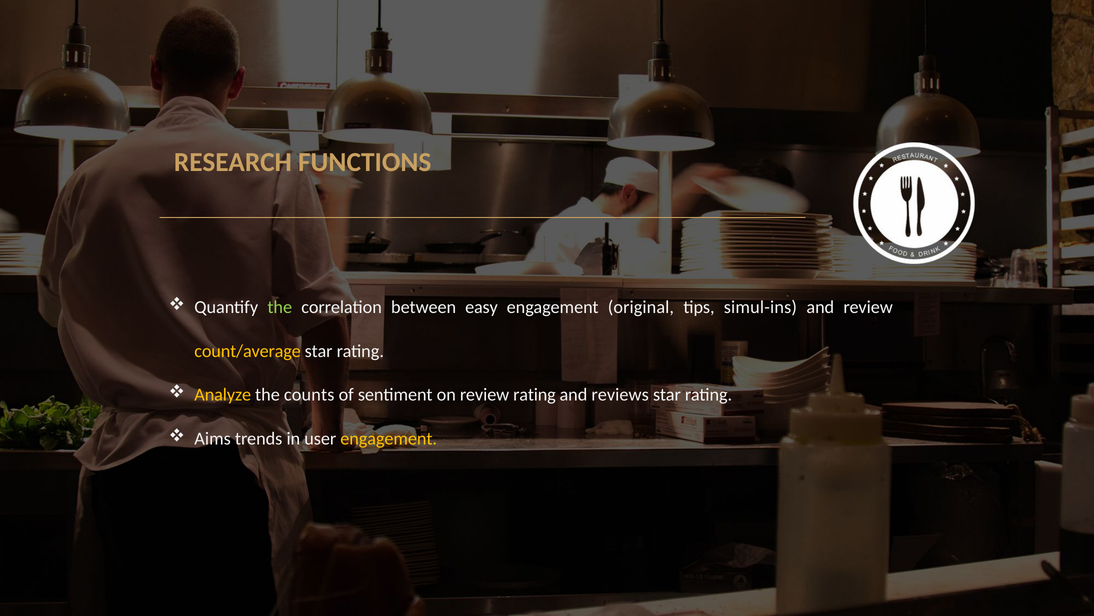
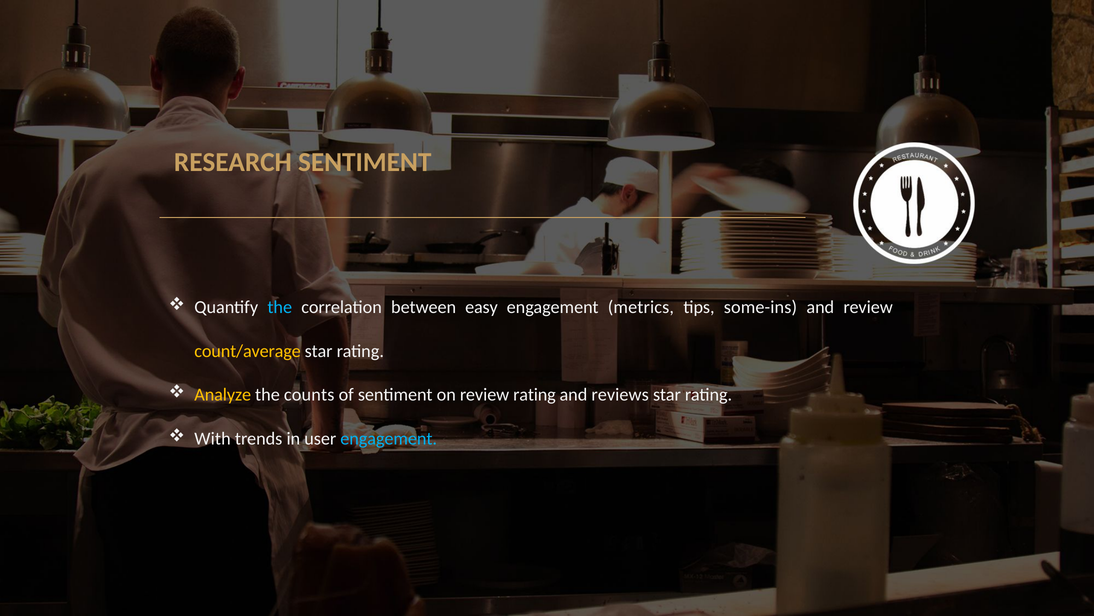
RESEARCH FUNCTIONS: FUNCTIONS -> SENTIMENT
the at (280, 307) colour: light green -> light blue
original: original -> metrics
simul-ins: simul-ins -> some-ins
Aims: Aims -> With
engagement at (389, 438) colour: yellow -> light blue
